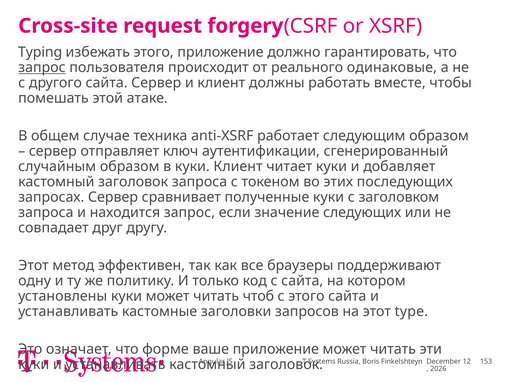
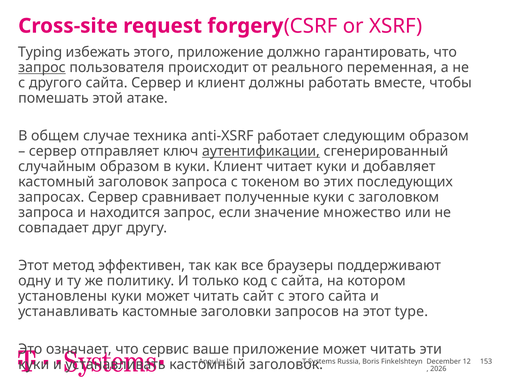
одинаковые: одинаковые -> переменная
аутентификации underline: none -> present
следующих: следующих -> множество
чтоб: чтоб -> сайт
форме: форме -> сервис
